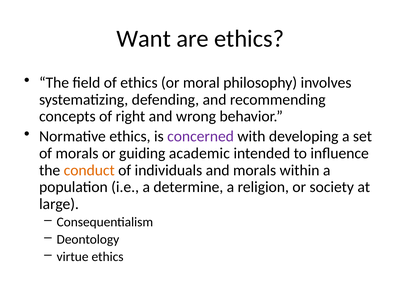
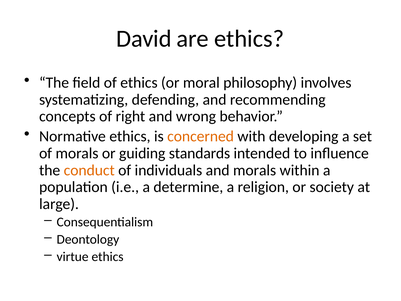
Want: Want -> David
concerned colour: purple -> orange
academic: academic -> standards
